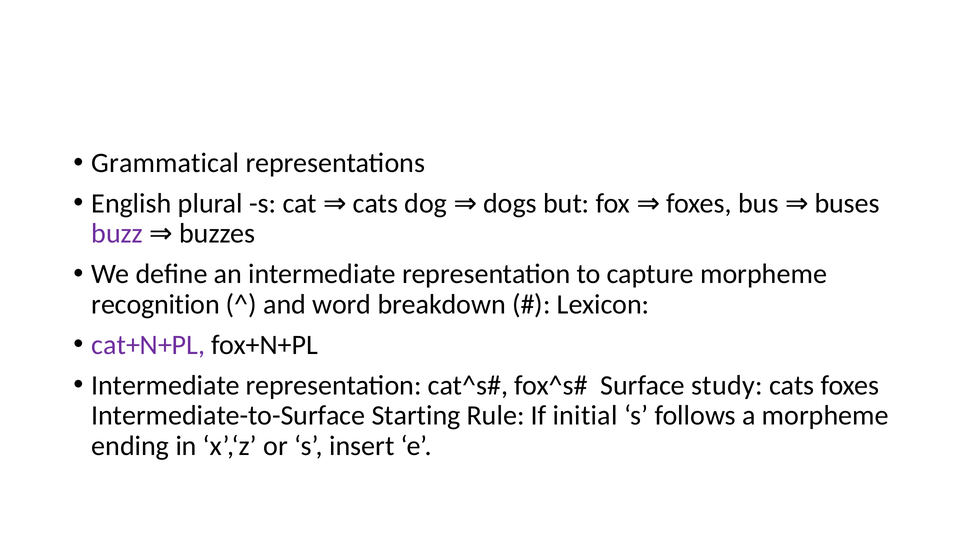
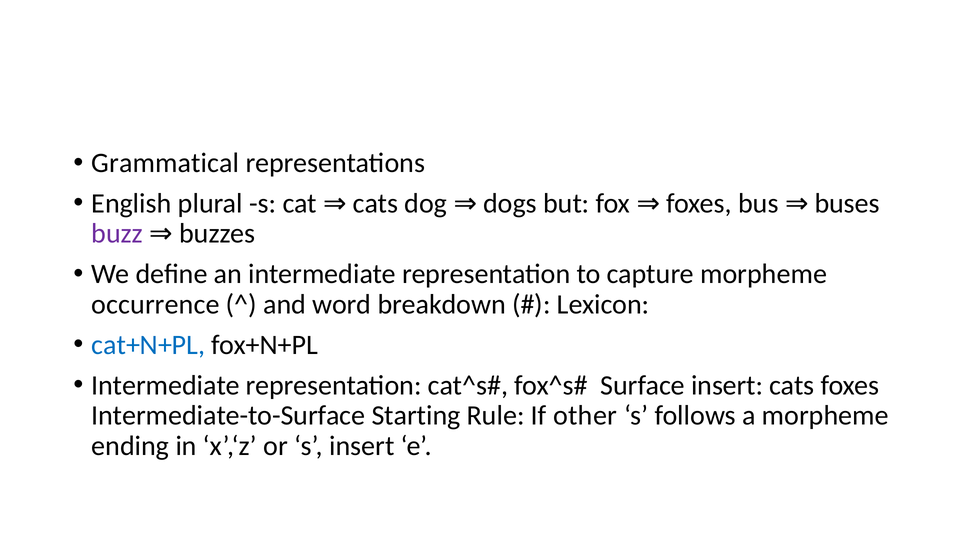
recognition: recognition -> occurrence
cat+N+PL colour: purple -> blue
Surface study: study -> insert
initial: initial -> other
